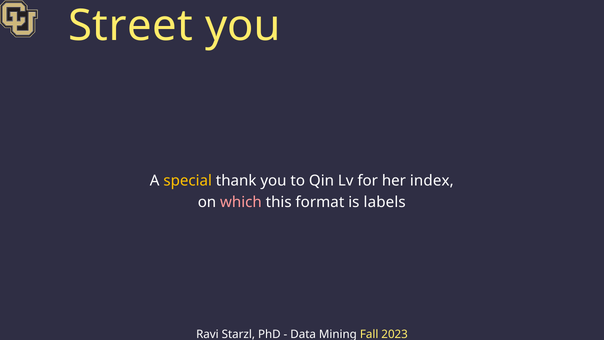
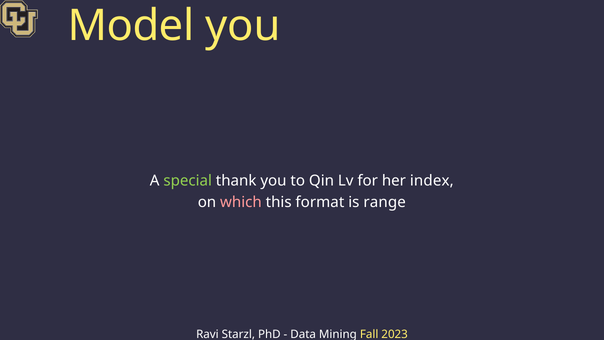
Street: Street -> Model
special colour: yellow -> light green
labels: labels -> range
